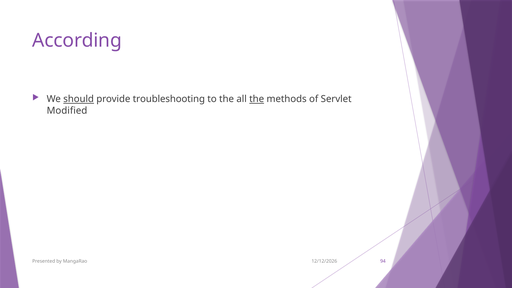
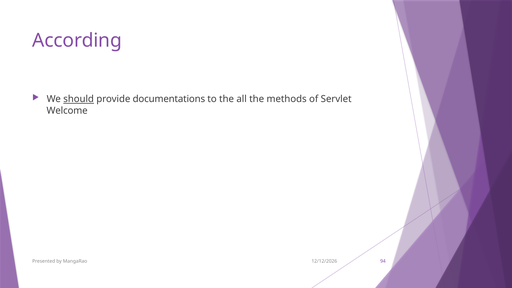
troubleshooting: troubleshooting -> documentations
the at (257, 99) underline: present -> none
Modified: Modified -> Welcome
